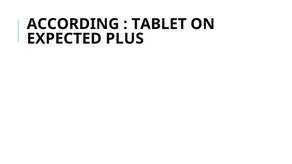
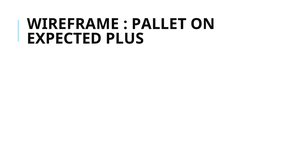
ACCORDING: ACCORDING -> WIREFRAME
TABLET: TABLET -> PALLET
